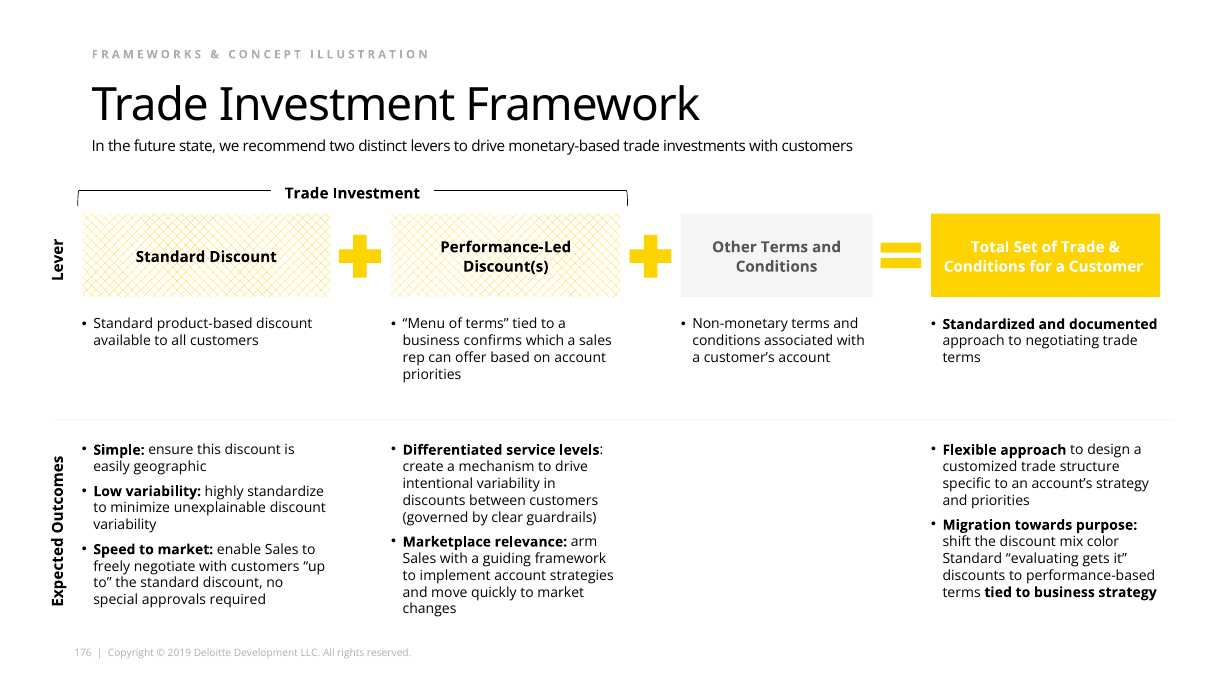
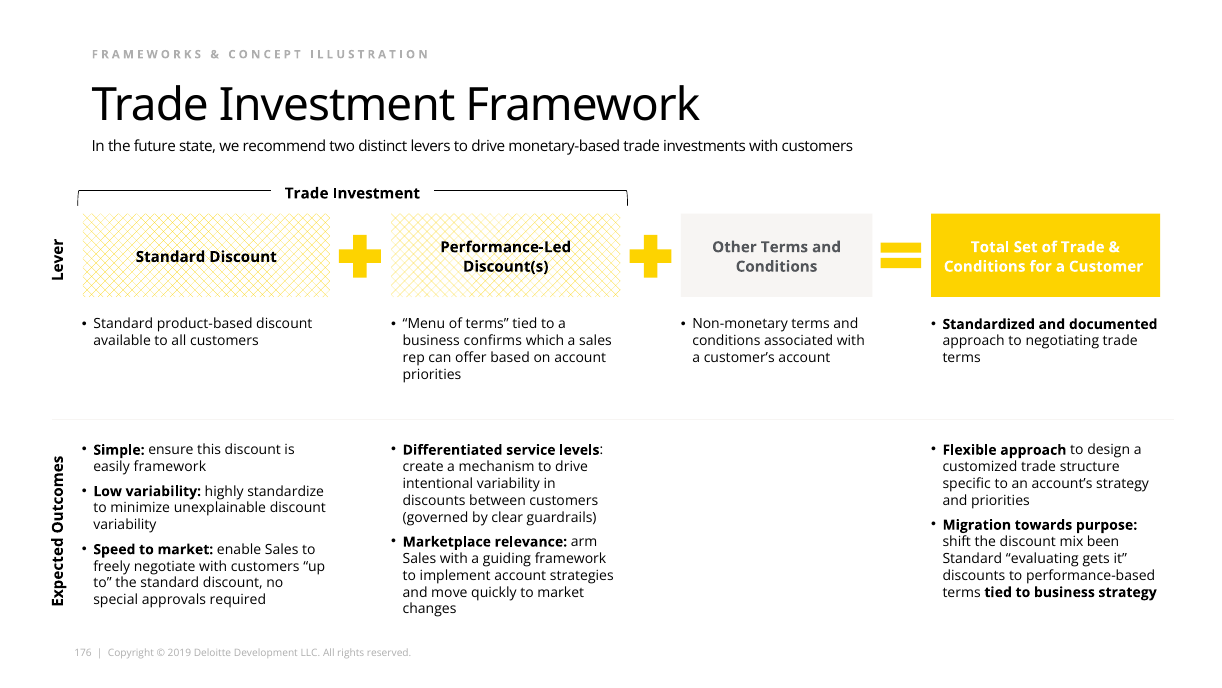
easily geographic: geographic -> framework
color: color -> been
